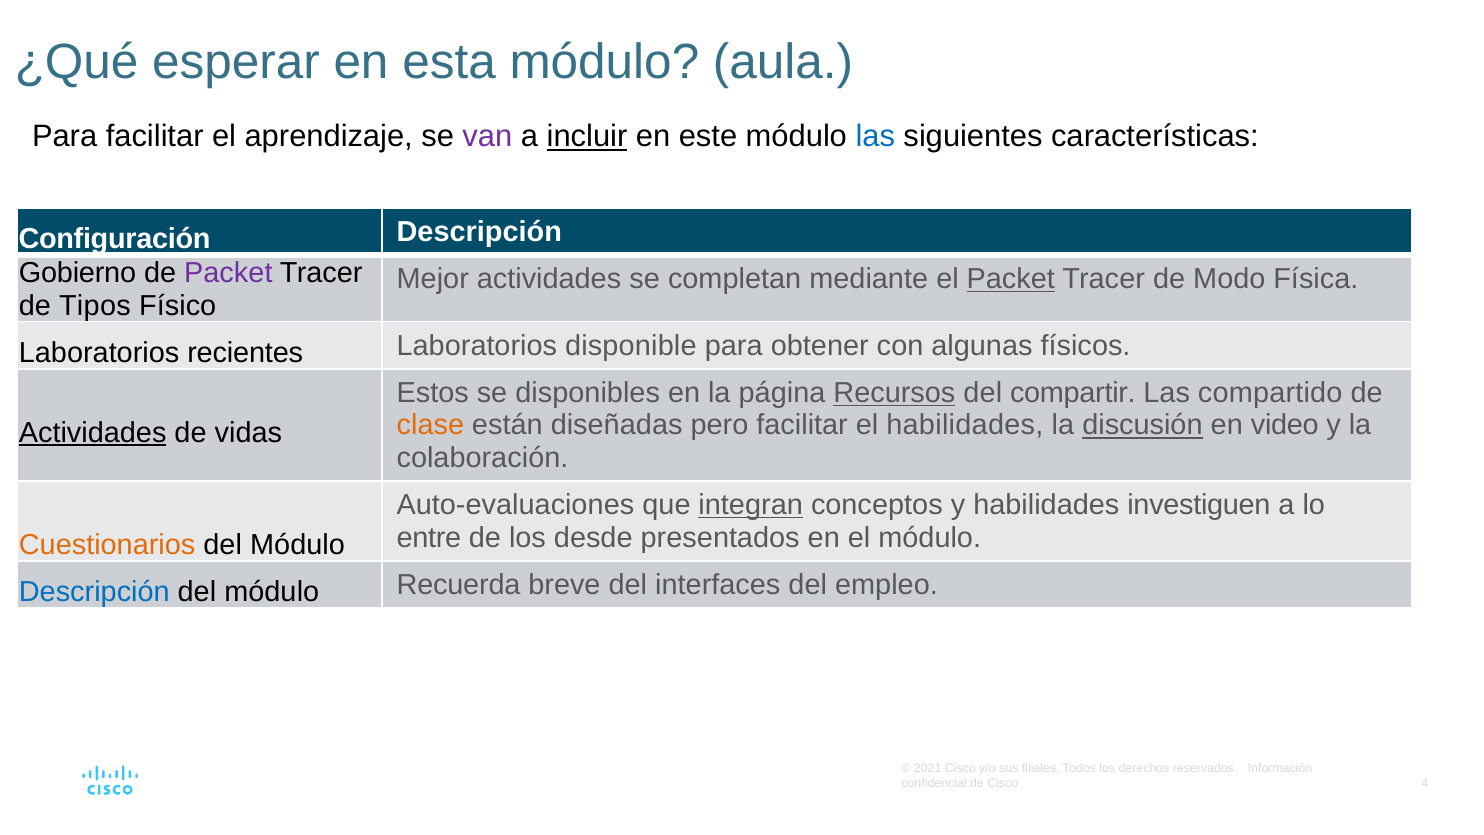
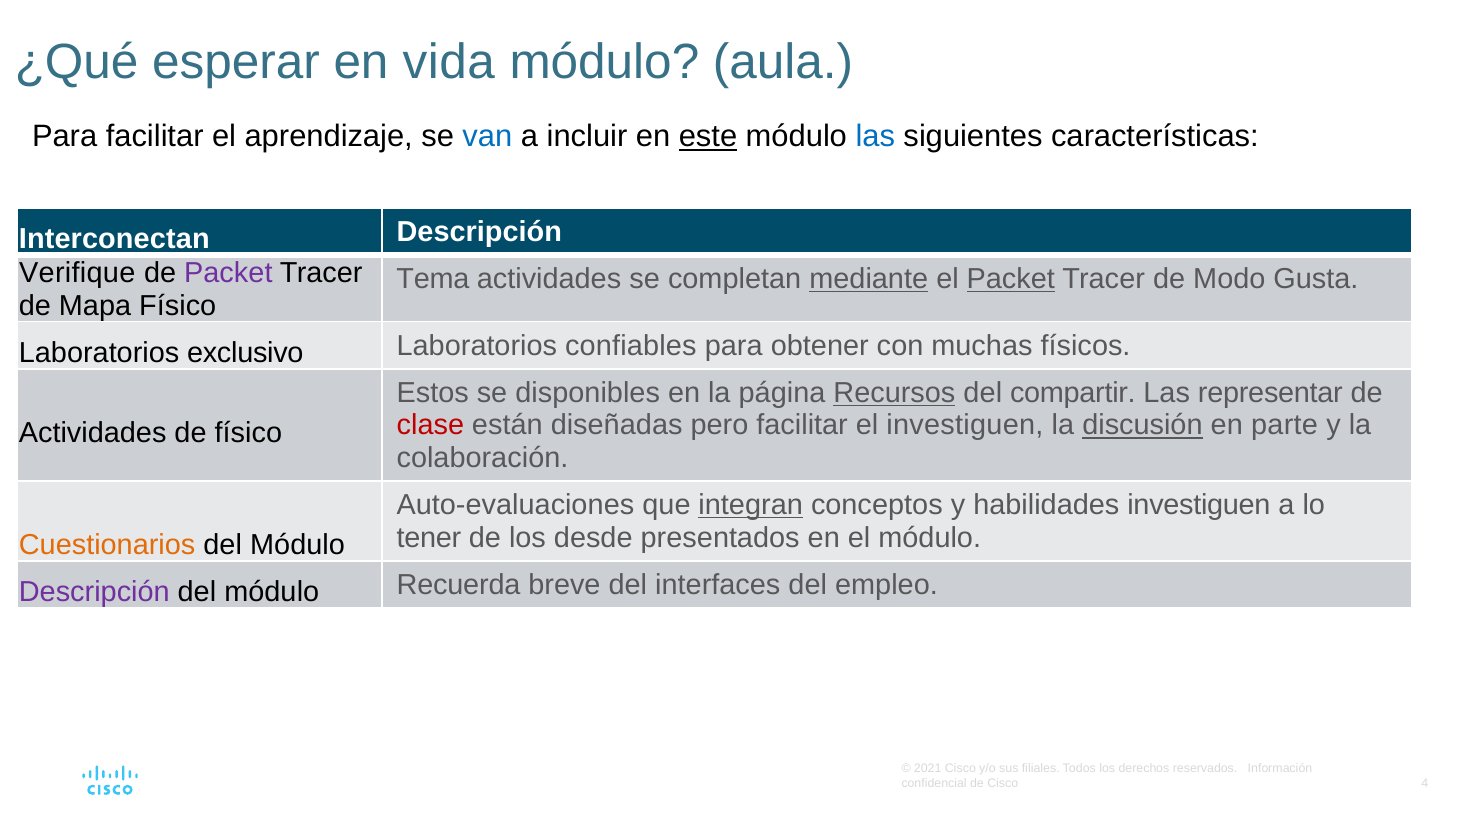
esta: esta -> vida
van colour: purple -> blue
incluir underline: present -> none
este underline: none -> present
Configuración: Configuración -> Interconectan
Gobierno: Gobierno -> Verifique
Mejor: Mejor -> Tema
mediante underline: none -> present
Física: Física -> Gusta
Tipos: Tipos -> Mapa
recientes: recientes -> exclusivo
disponible: disponible -> confiables
algunas: algunas -> muchas
compartido: compartido -> representar
clase colour: orange -> red
el habilidades: habilidades -> investiguen
video: video -> parte
Actividades at (93, 433) underline: present -> none
de vidas: vidas -> físico
entre: entre -> tener
Descripción at (94, 592) colour: blue -> purple
